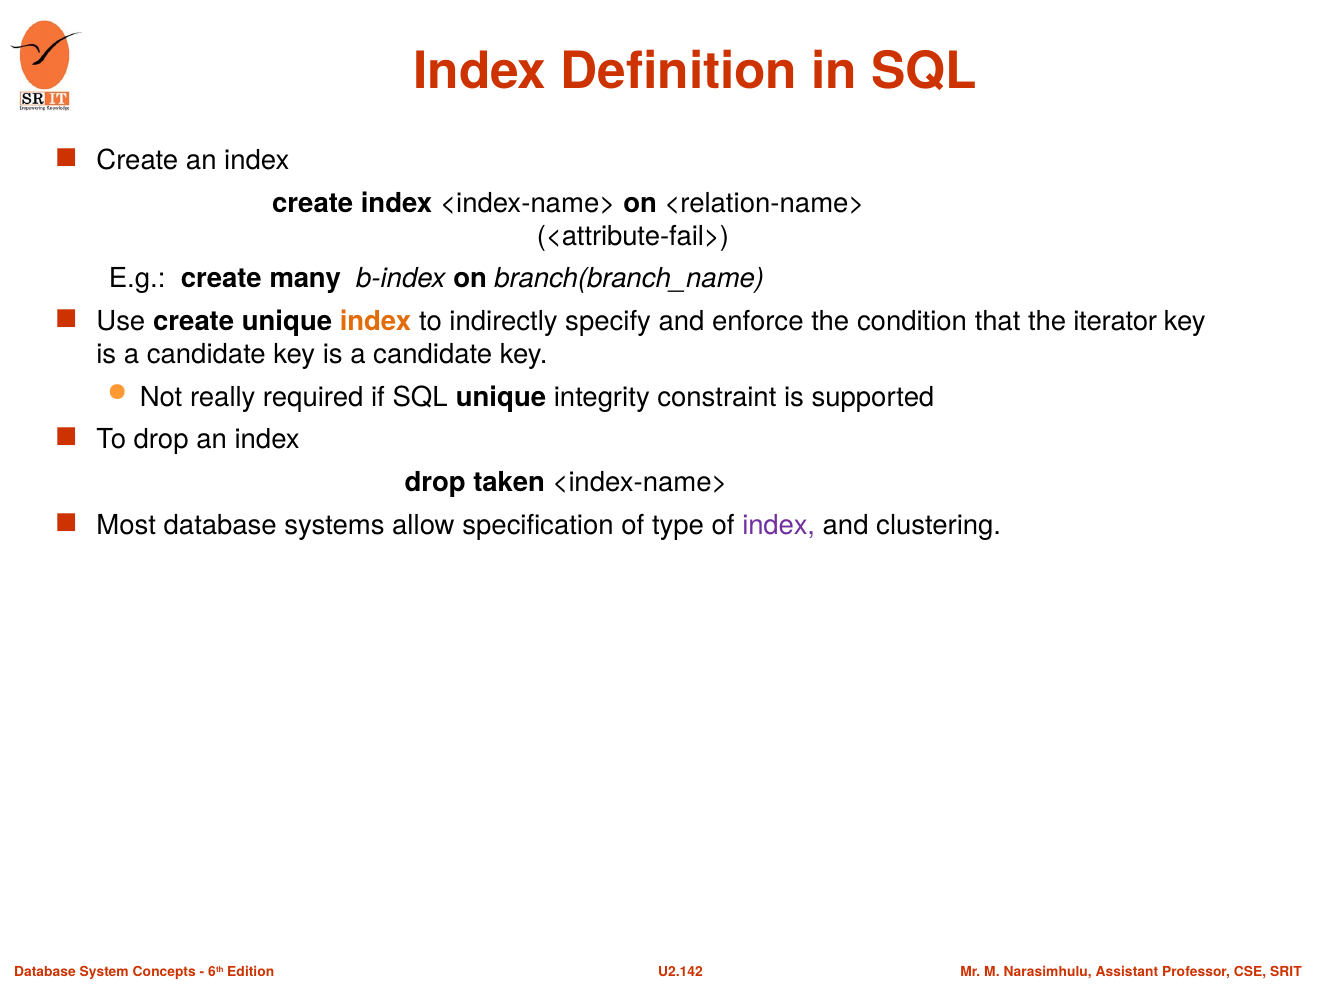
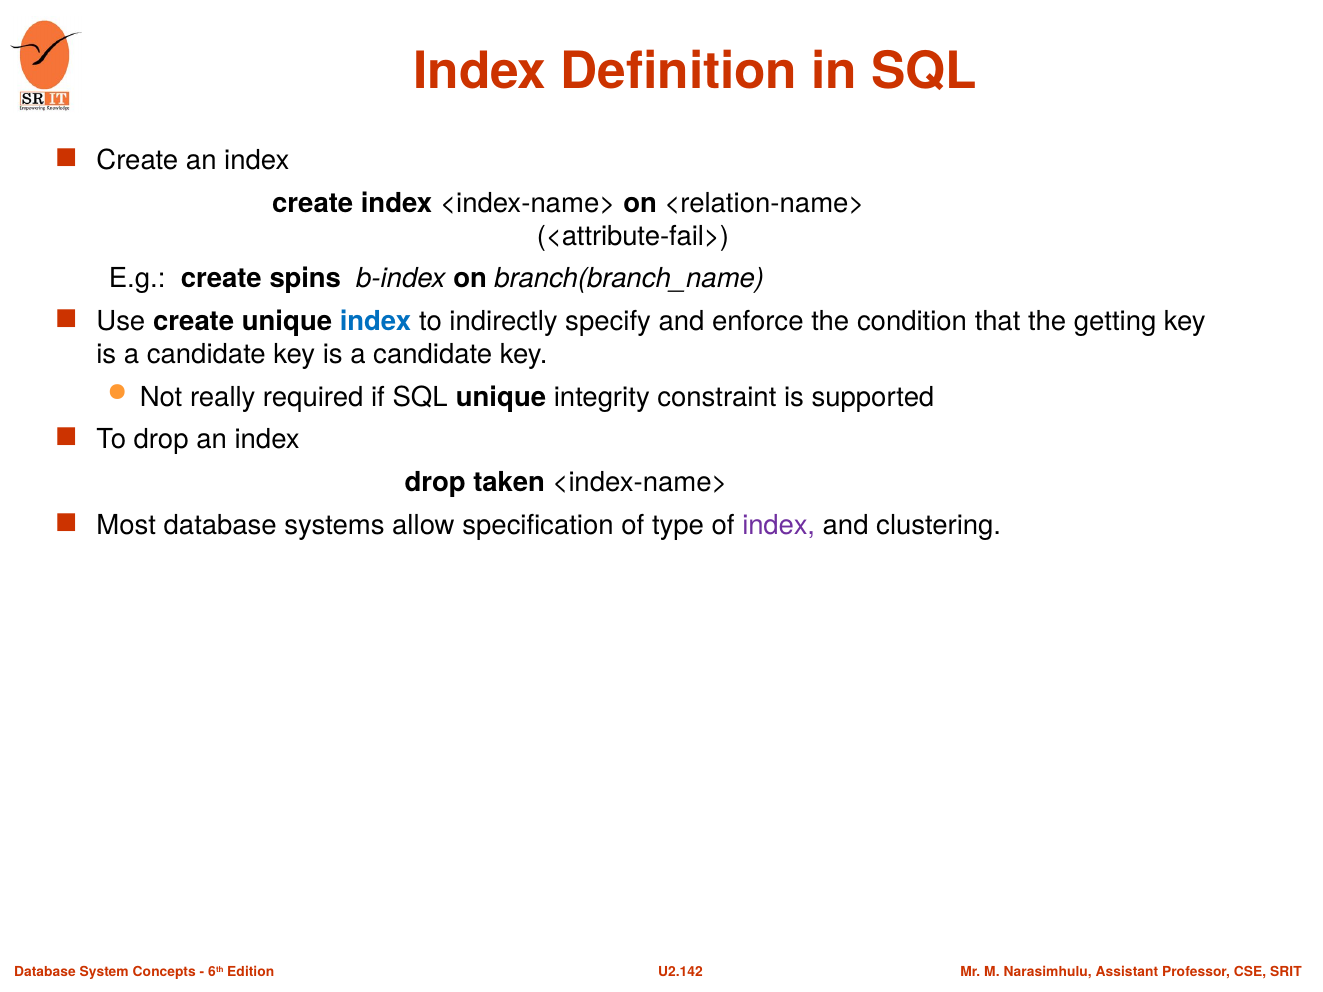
many: many -> spins
index at (376, 322) colour: orange -> blue
iterator: iterator -> getting
